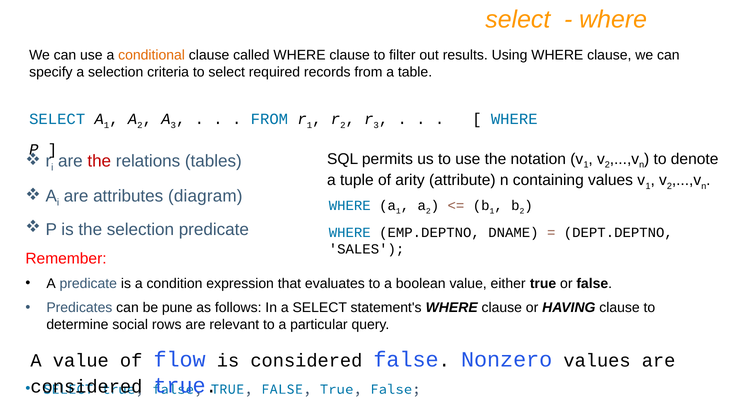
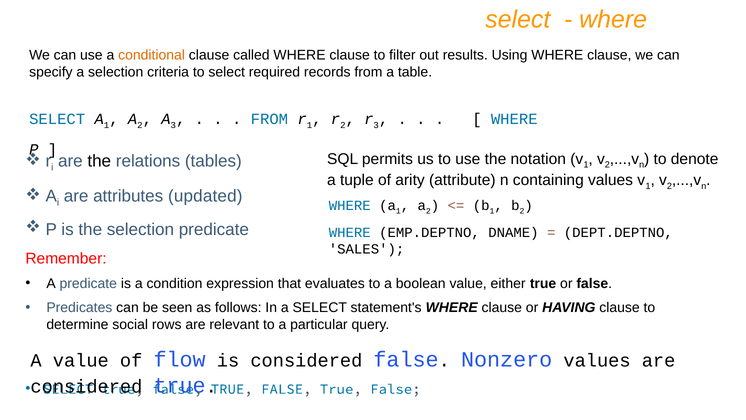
the at (99, 161) colour: red -> black
diagram: diagram -> updated
pune: pune -> seen
